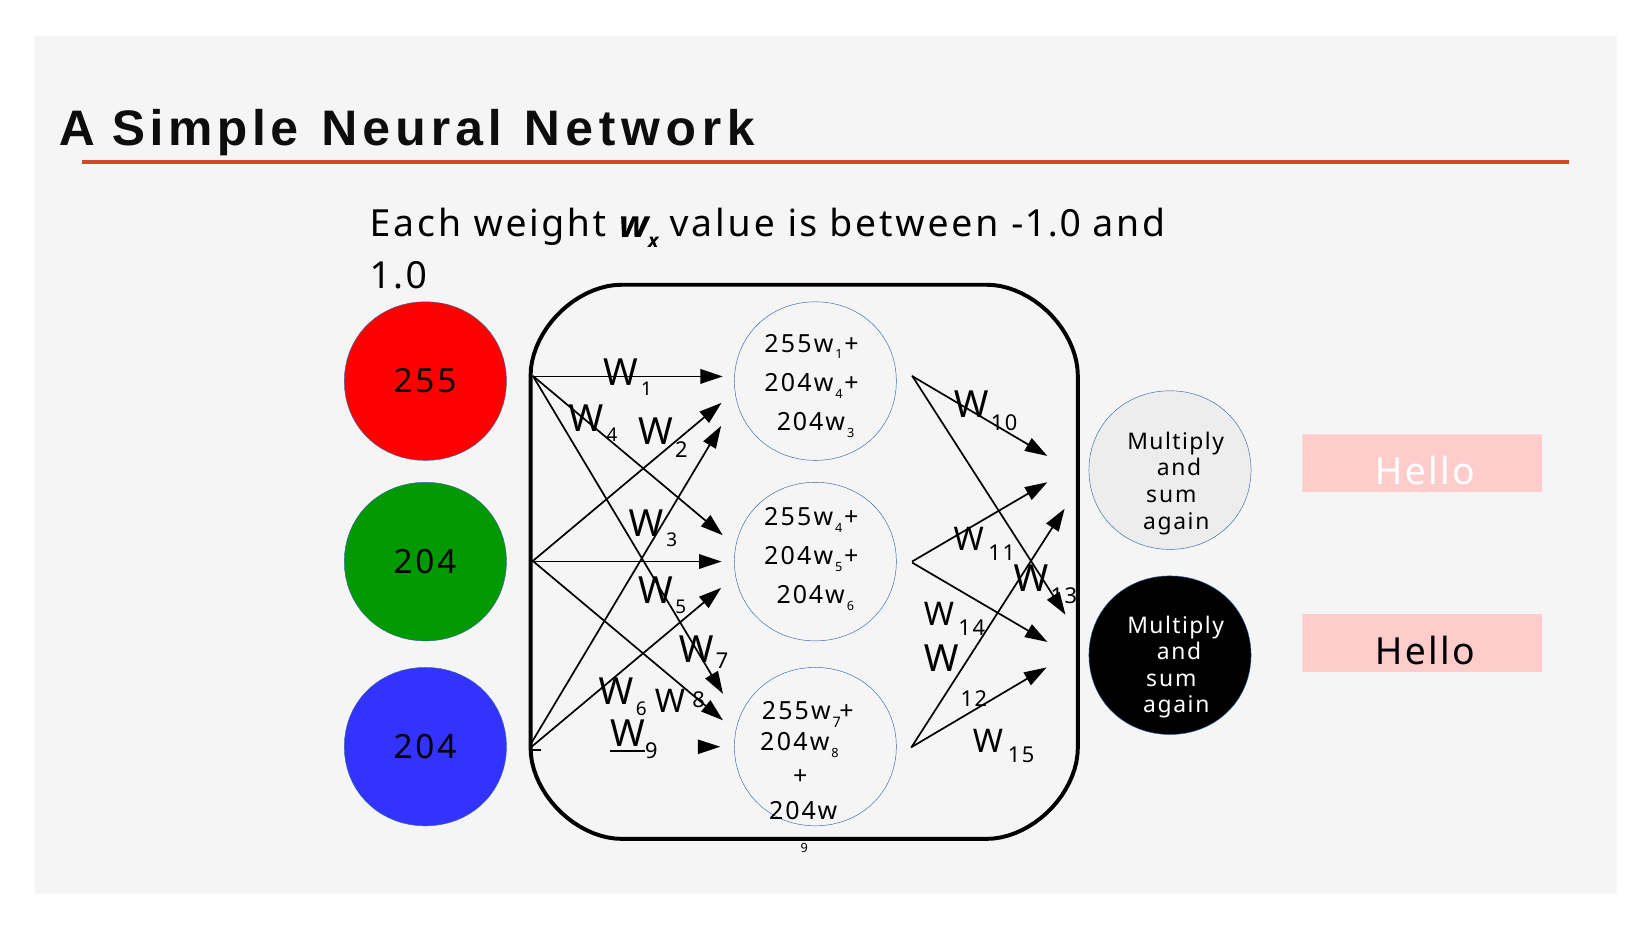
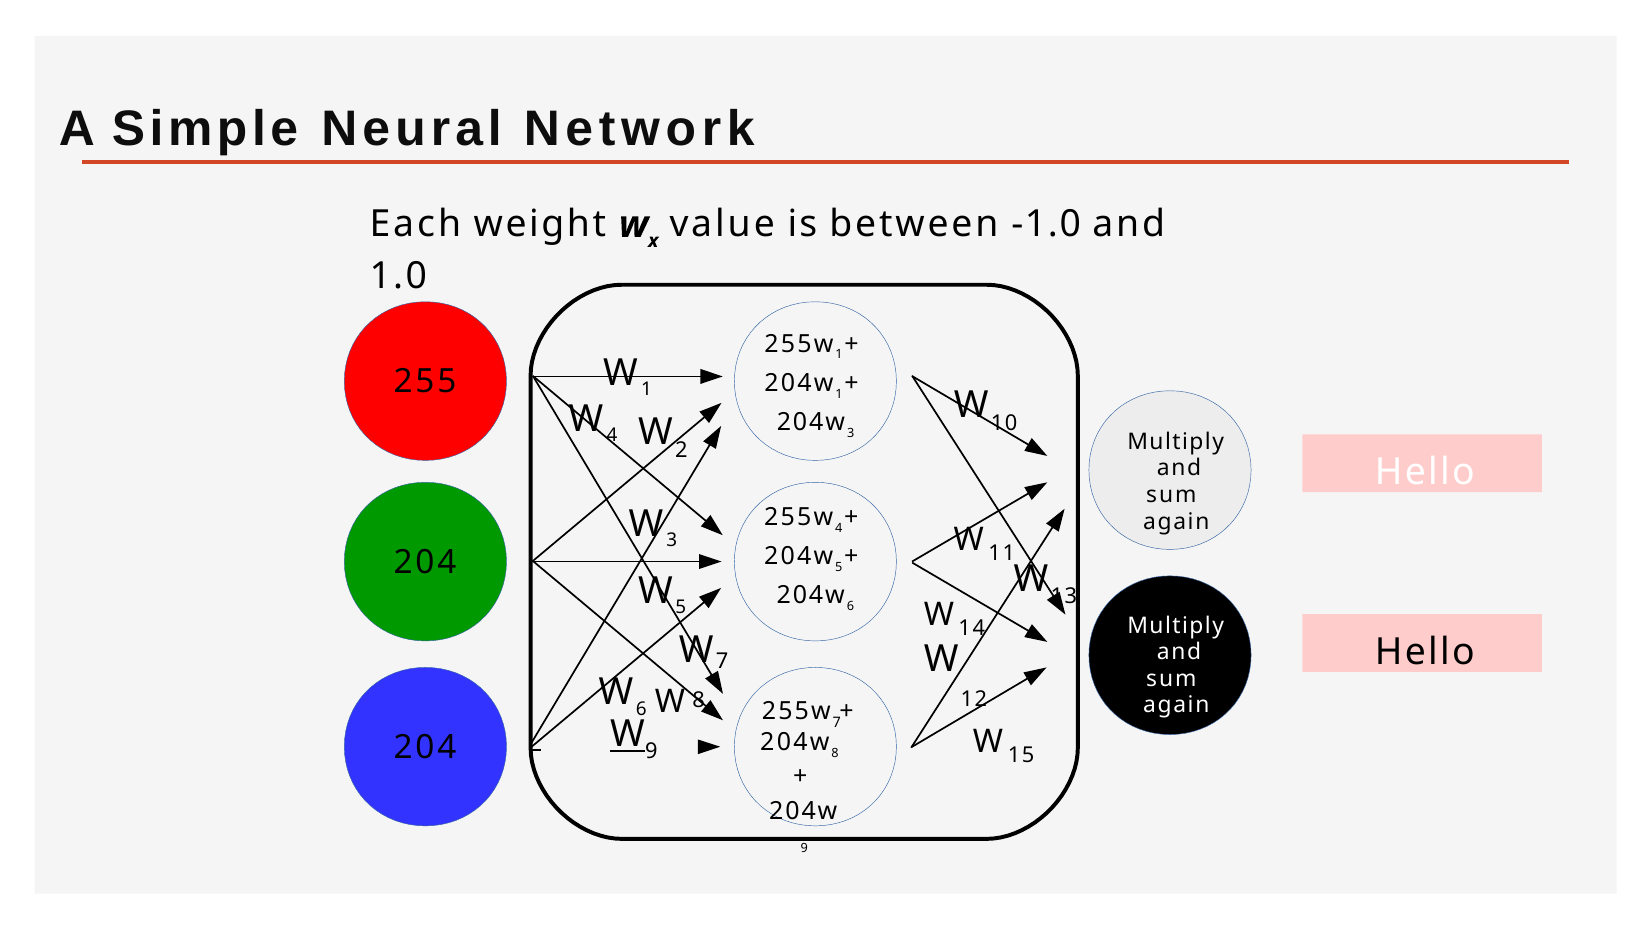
4 at (839, 394): 4 -> 1
